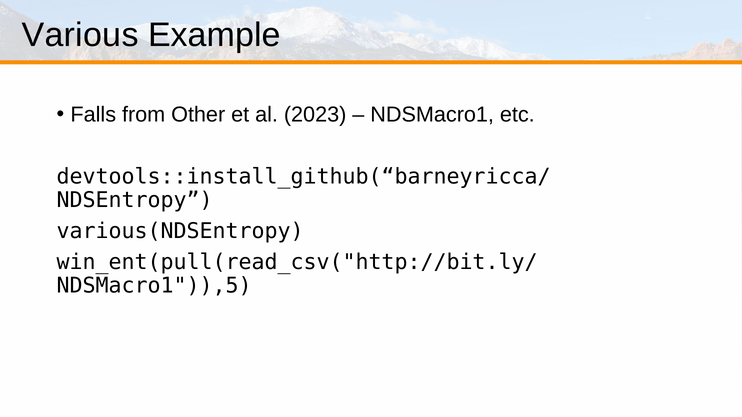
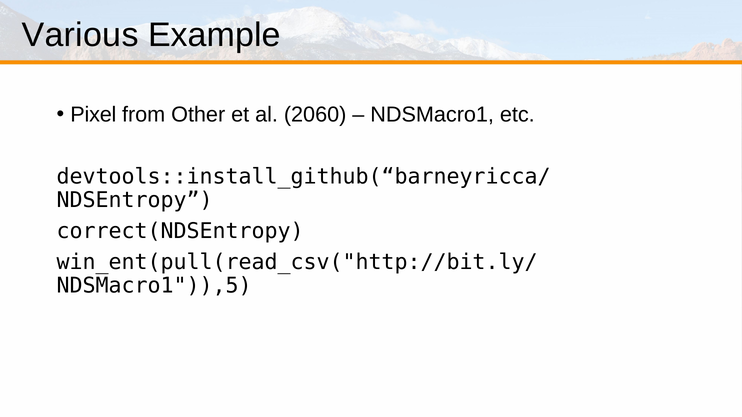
Falls: Falls -> Pixel
2023: 2023 -> 2060
various(NDSEntropy: various(NDSEntropy -> correct(NDSEntropy
